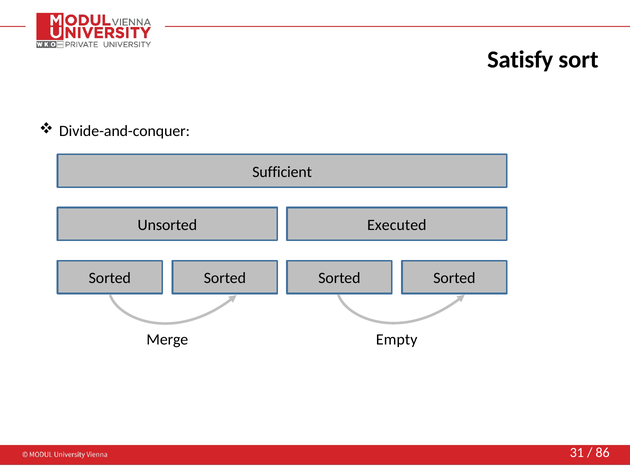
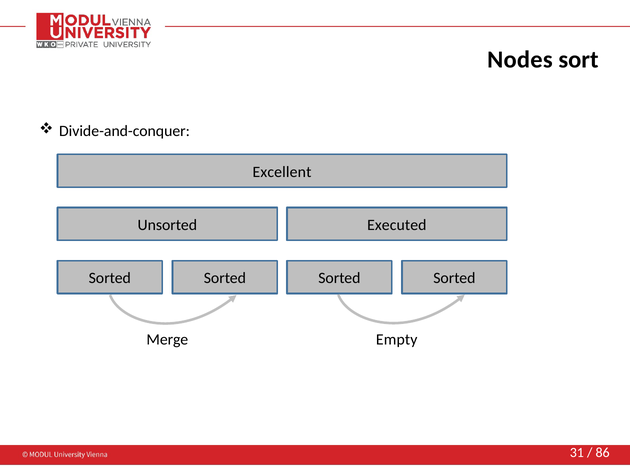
Satisfy: Satisfy -> Nodes
Sufficient: Sufficient -> Excellent
